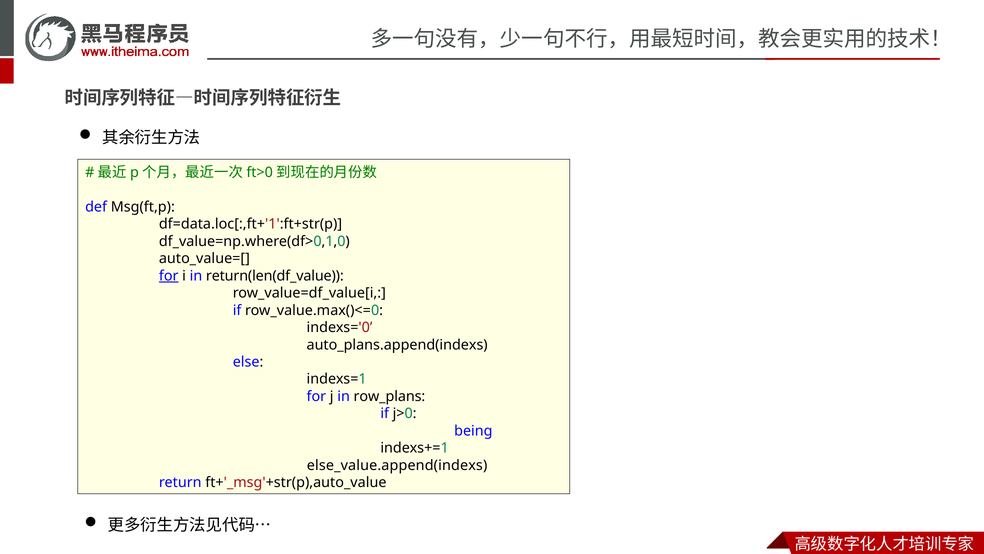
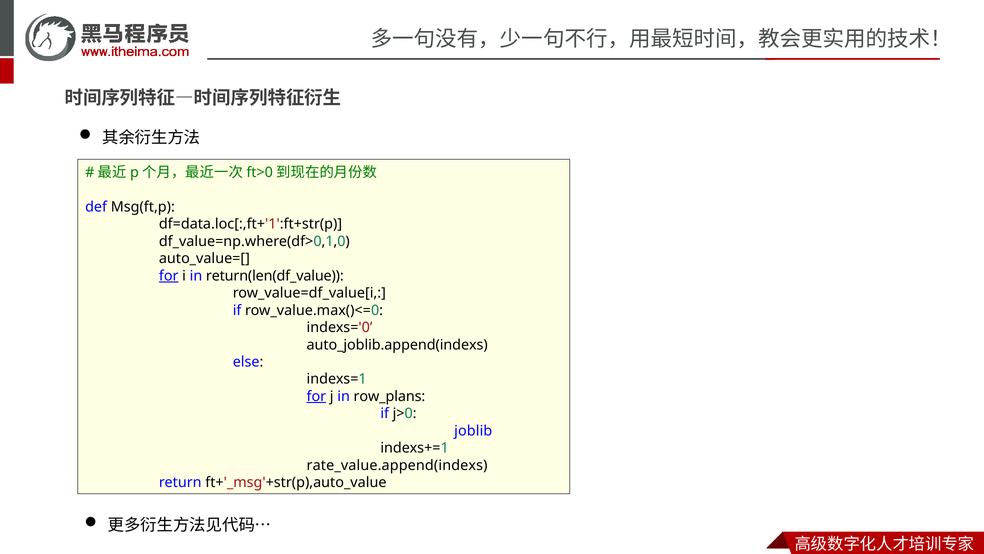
auto_plans.append(indexs: auto_plans.append(indexs -> auto_joblib.append(indexs
for at (316, 396) underline: none -> present
being: being -> joblib
else_value.append(indexs: else_value.append(indexs -> rate_value.append(indexs
